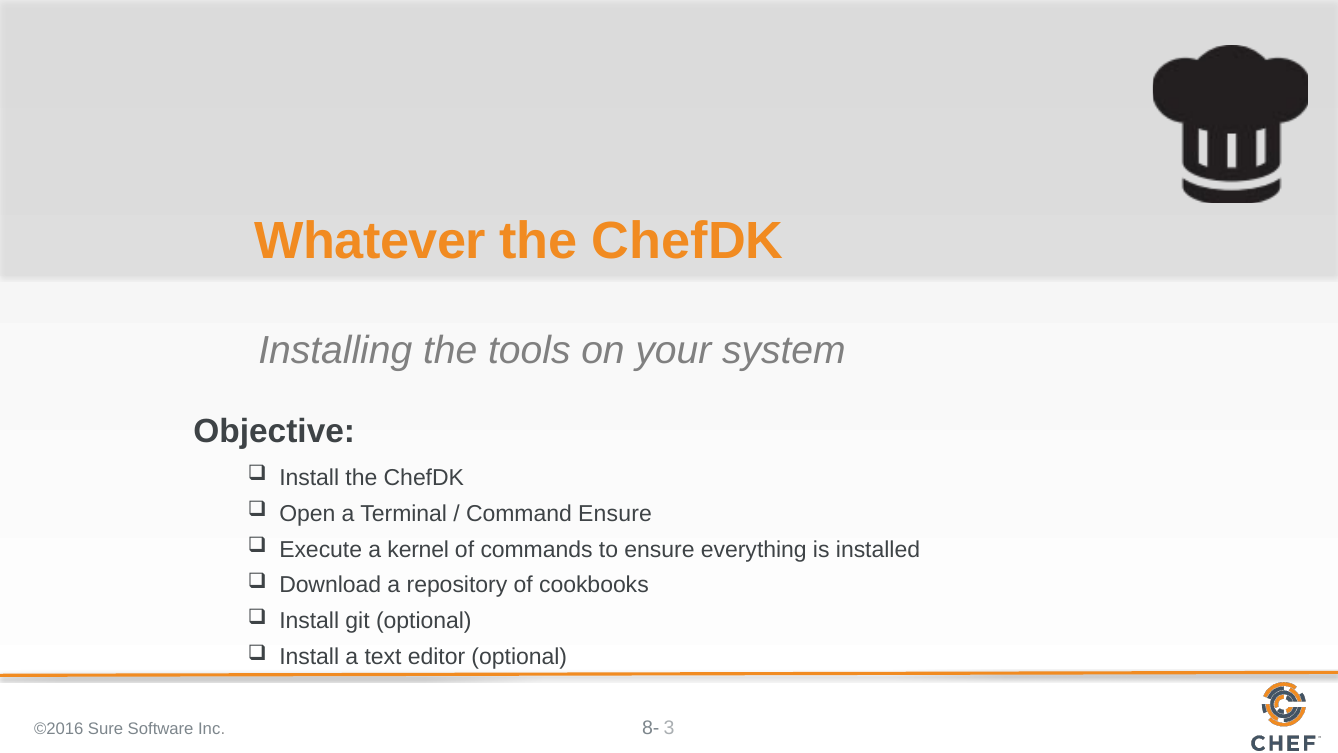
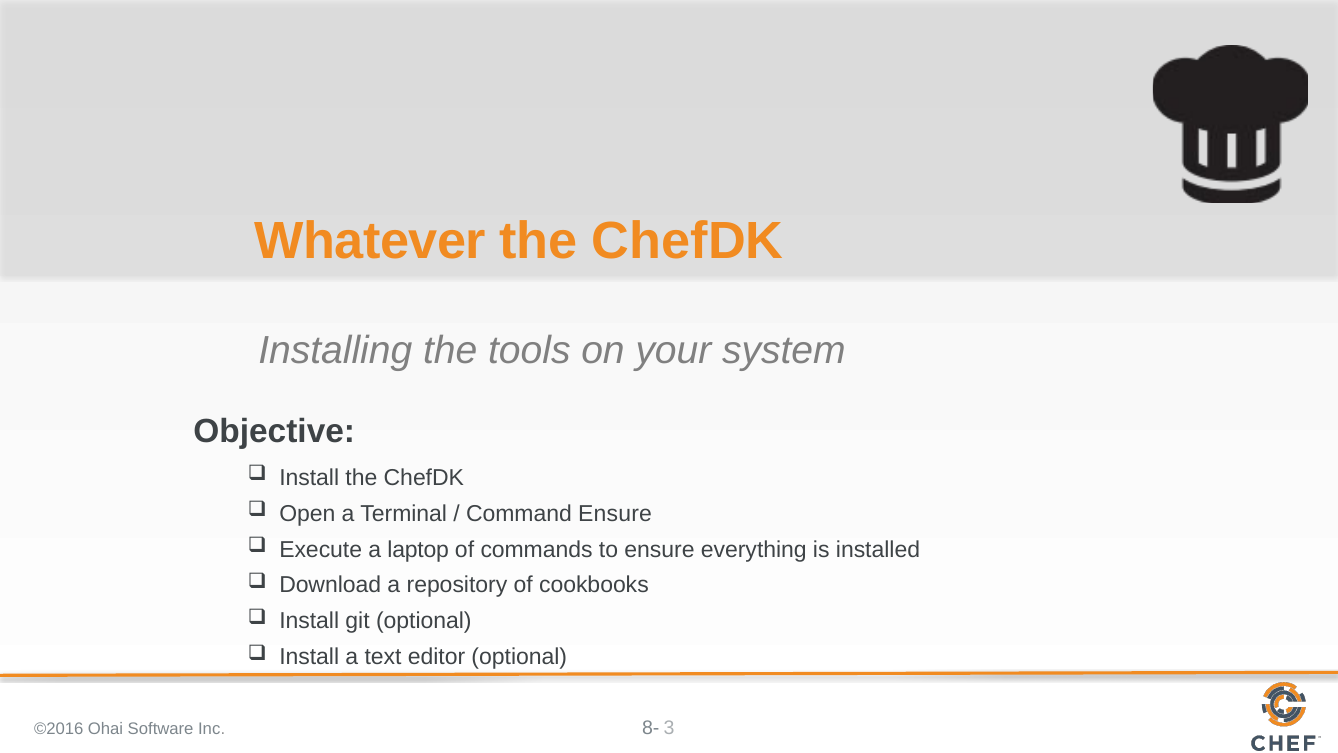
kernel: kernel -> laptop
Sure: Sure -> Ohai
